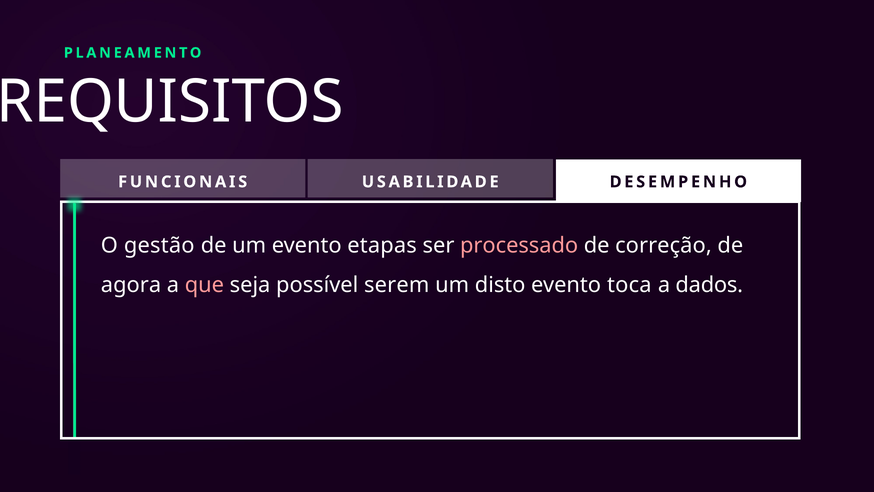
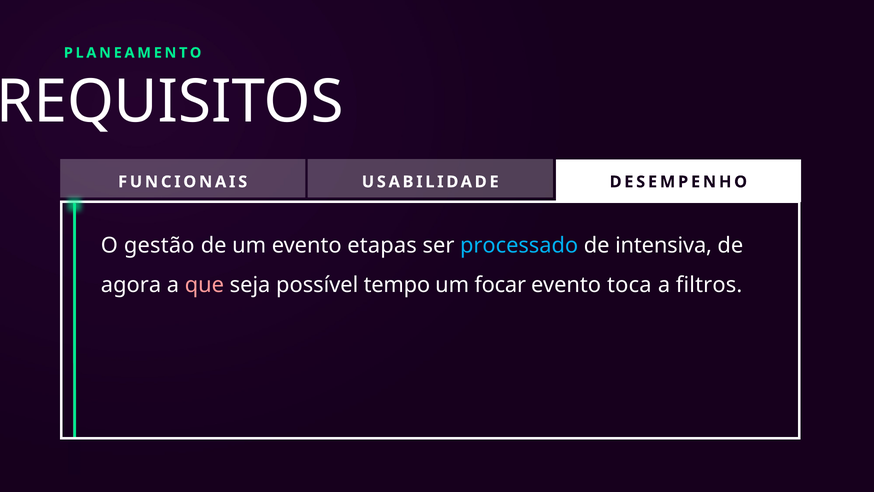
processado colour: pink -> light blue
correção: correção -> intensiva
serem: serem -> tempo
disto: disto -> focar
dados: dados -> filtros
